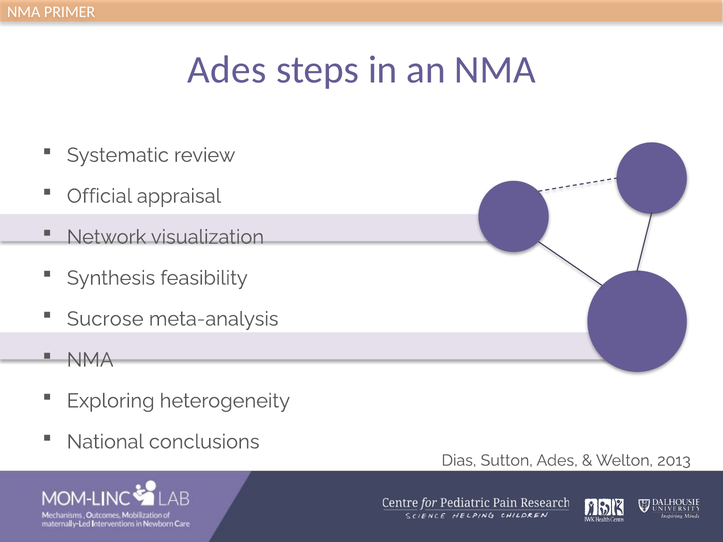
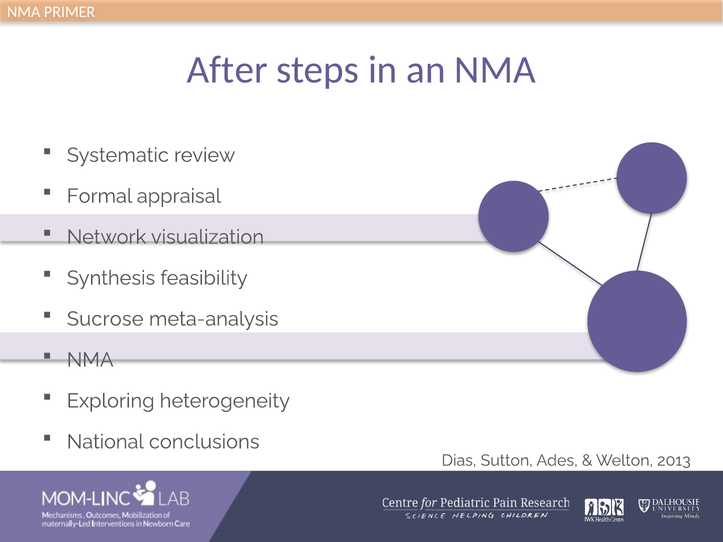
Ades at (227, 70): Ades -> After
Official: Official -> Formal
